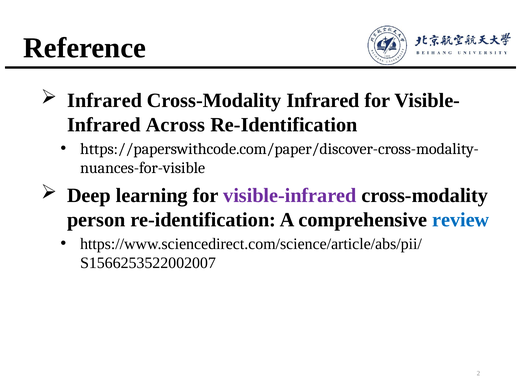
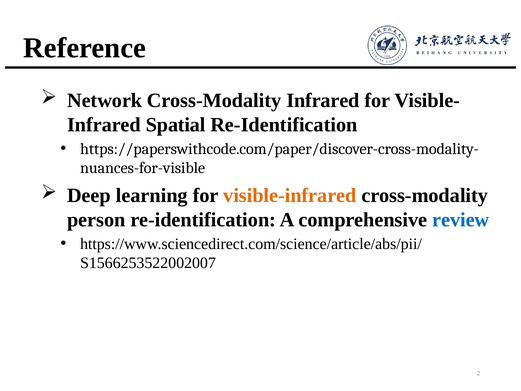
Infrared at (105, 100): Infrared -> Network
Across: Across -> Spatial
visible-infrared colour: purple -> orange
